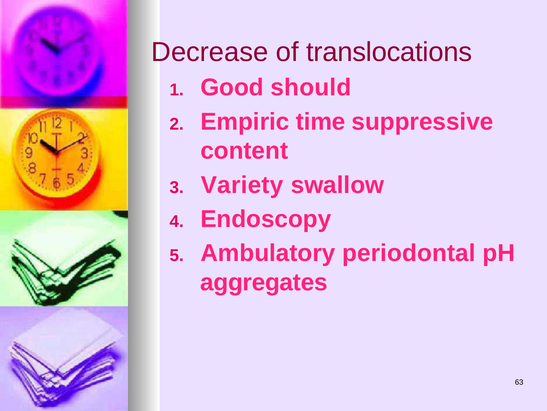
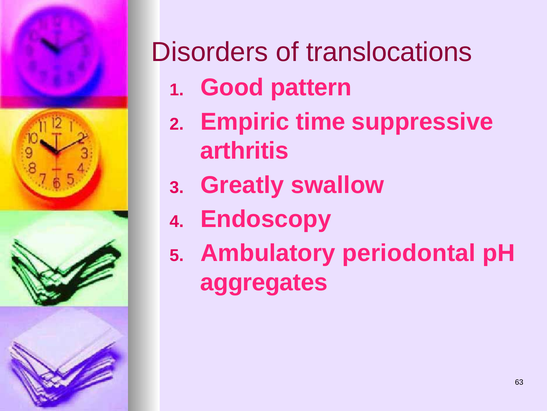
Decrease: Decrease -> Disorders
should: should -> pattern
content: content -> arthritis
Variety: Variety -> Greatly
